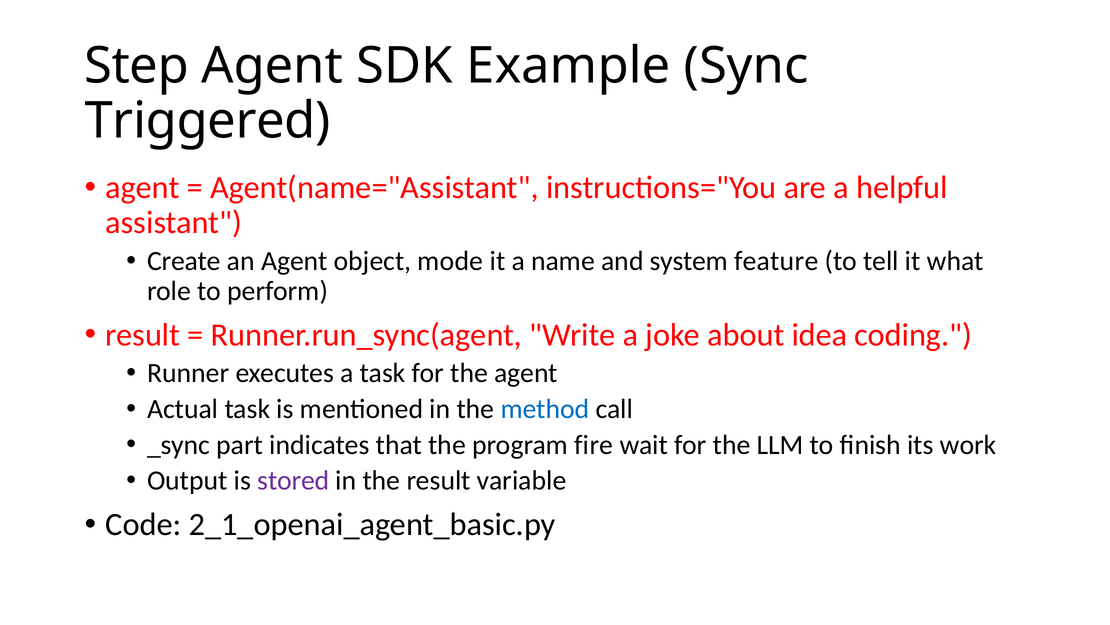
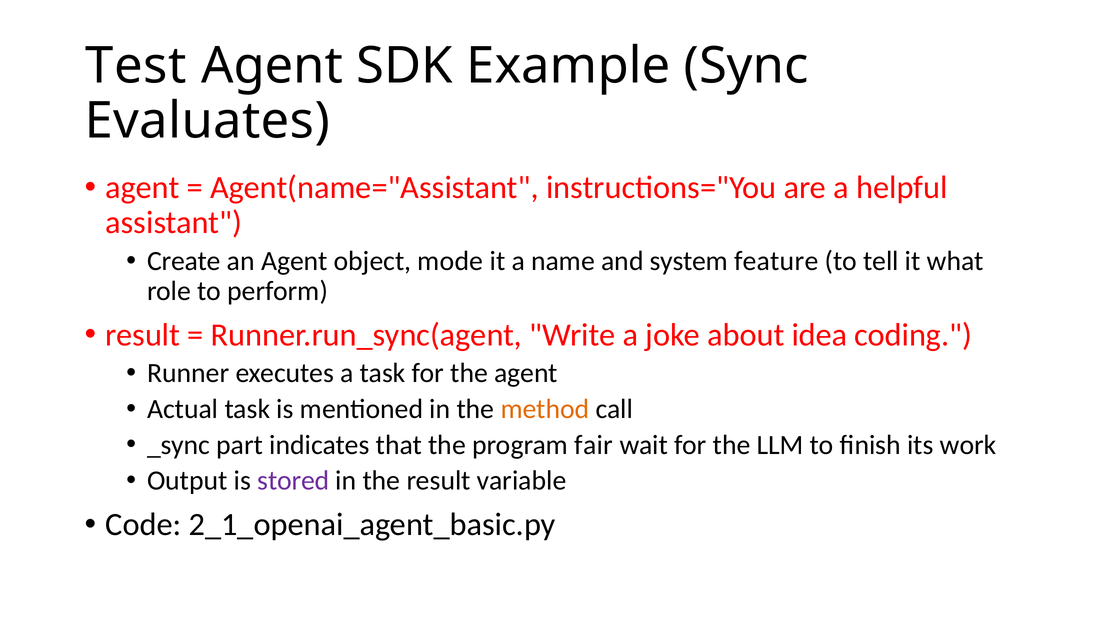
Step: Step -> Test
Triggered: Triggered -> Evaluates
method colour: blue -> orange
fire: fire -> fair
